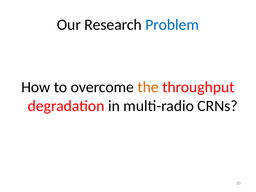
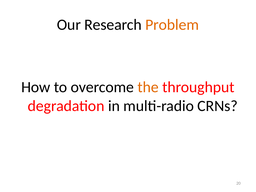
Problem colour: blue -> orange
